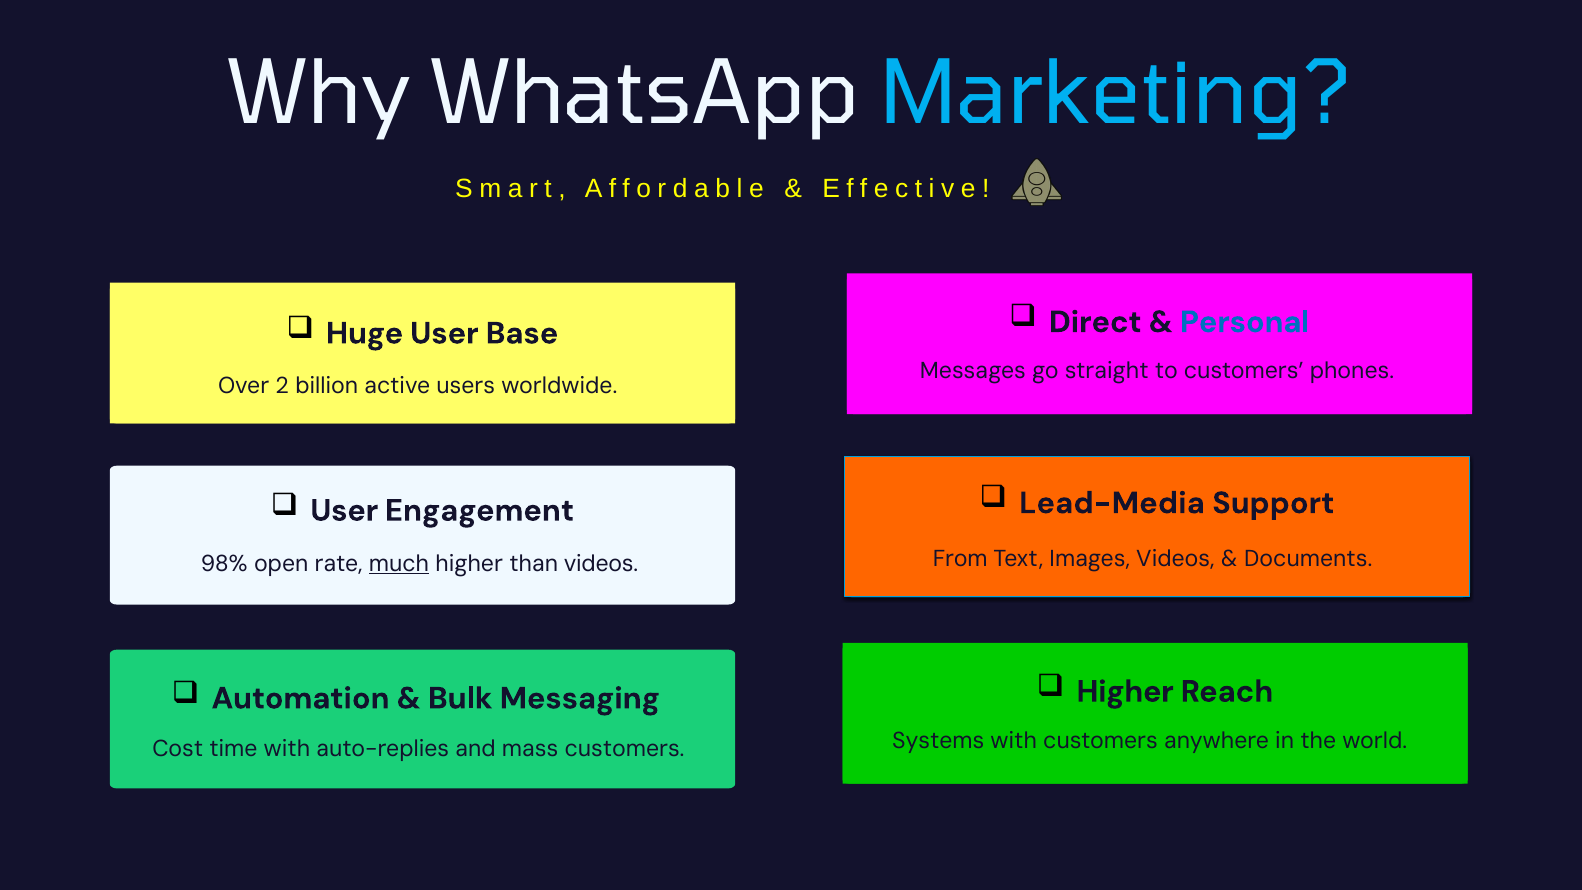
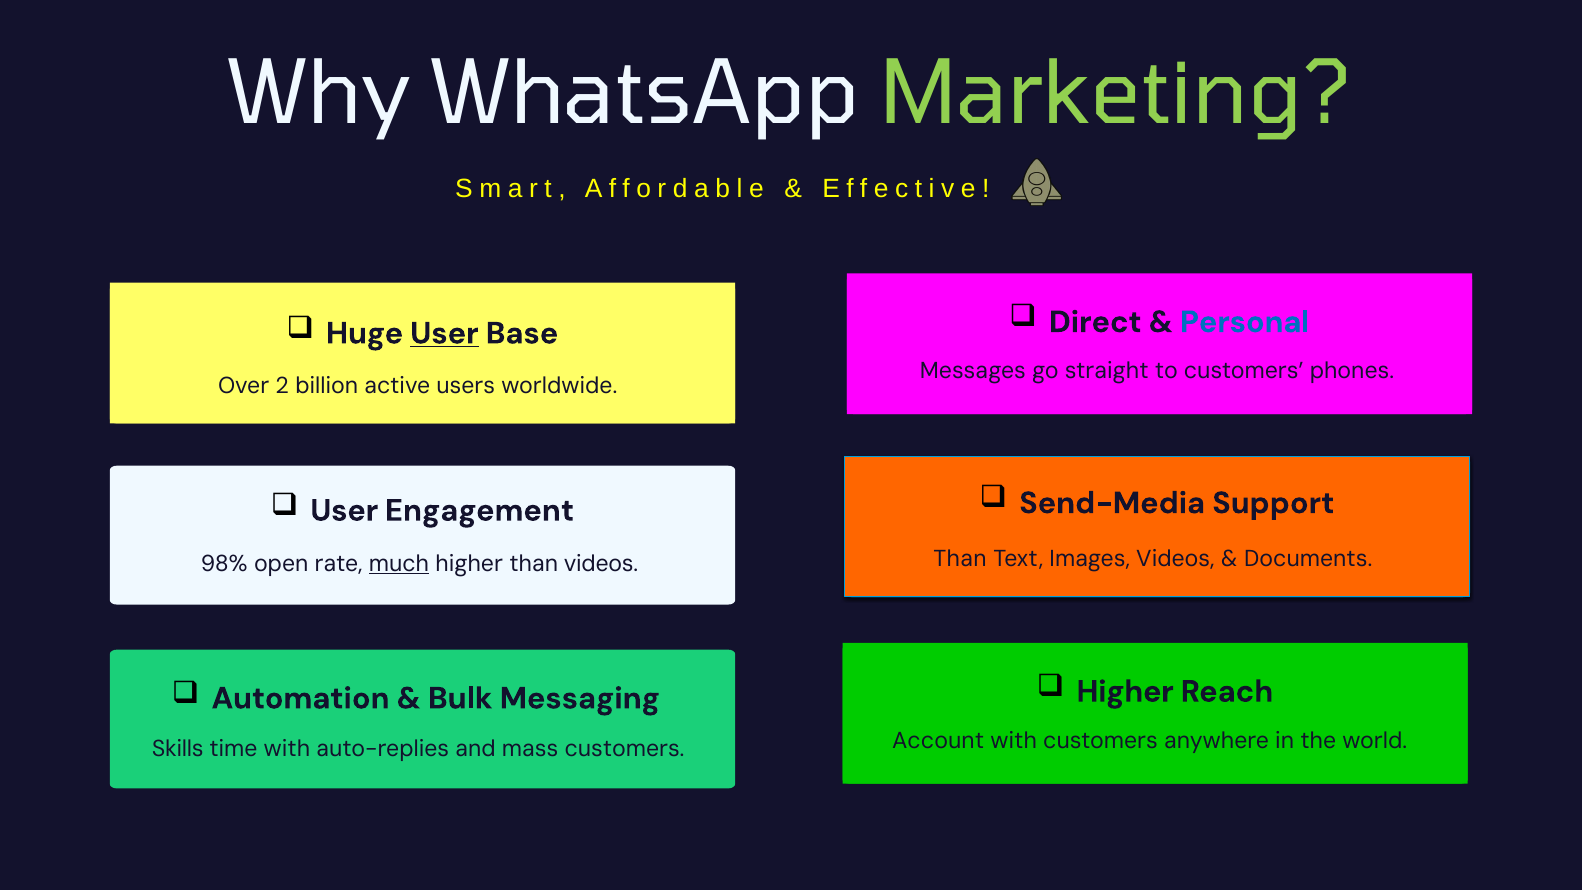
Marketing colour: light blue -> light green
User at (444, 333) underline: none -> present
Lead-Media: Lead-Media -> Send-Media
From at (960, 559): From -> Than
Systems: Systems -> Account
Cost: Cost -> Skills
